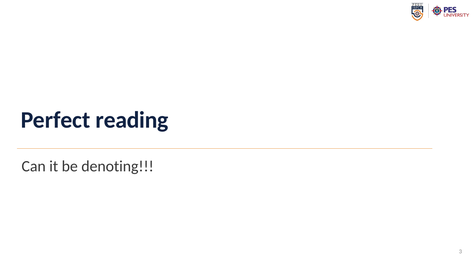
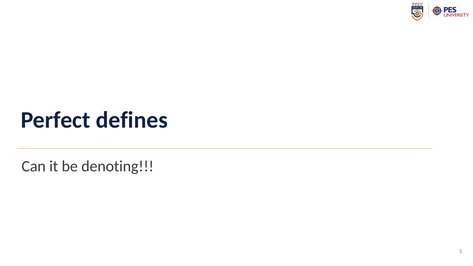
reading: reading -> defines
